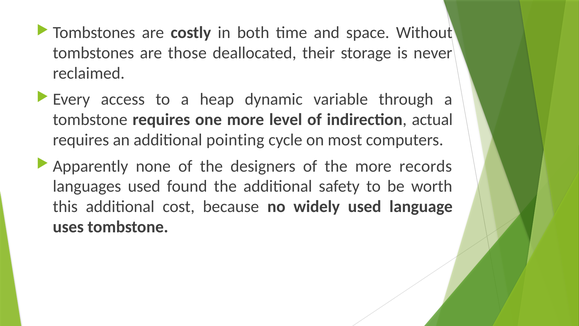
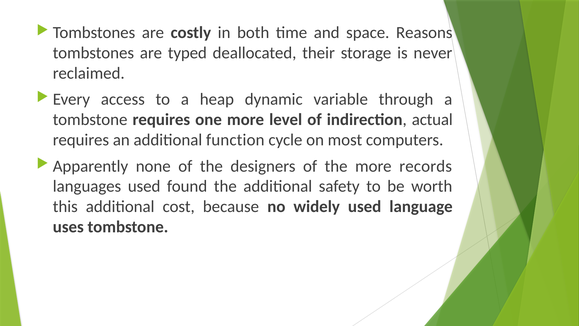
Without: Without -> Reasons
those: those -> typed
pointing: pointing -> function
